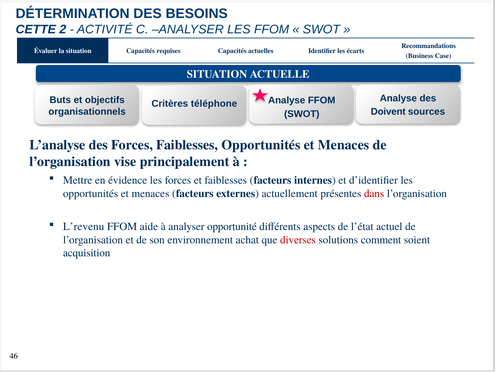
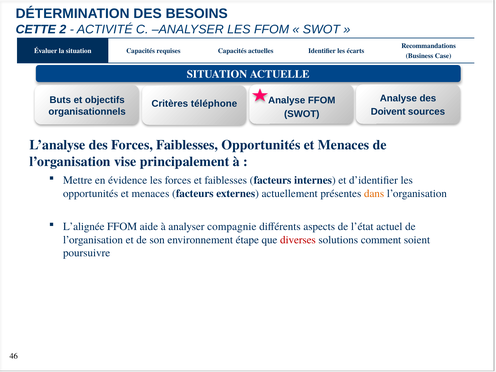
dans colour: red -> orange
L’revenu: L’revenu -> L’alignée
opportunité: opportunité -> compagnie
achat: achat -> étape
acquisition: acquisition -> poursuivre
